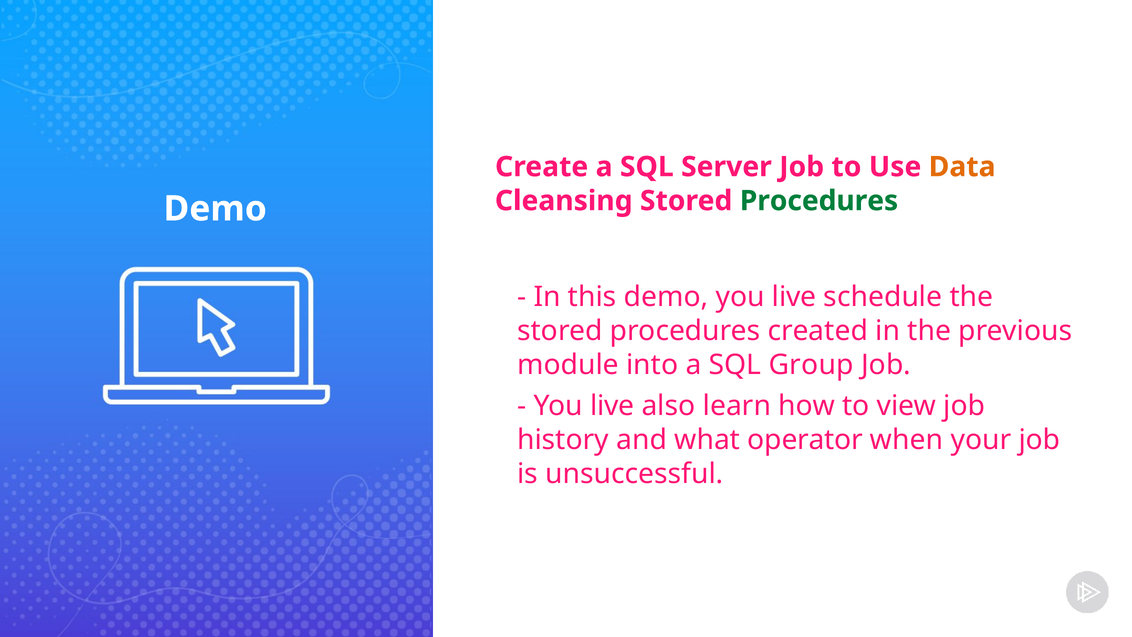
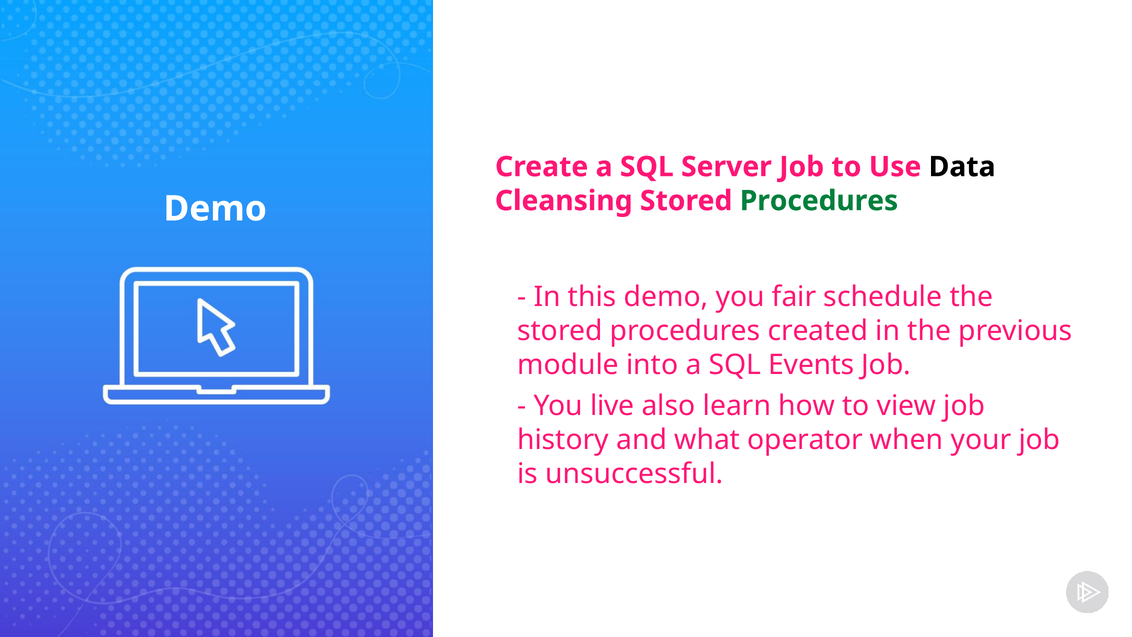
Data colour: orange -> black
demo you live: live -> fair
Group: Group -> Events
